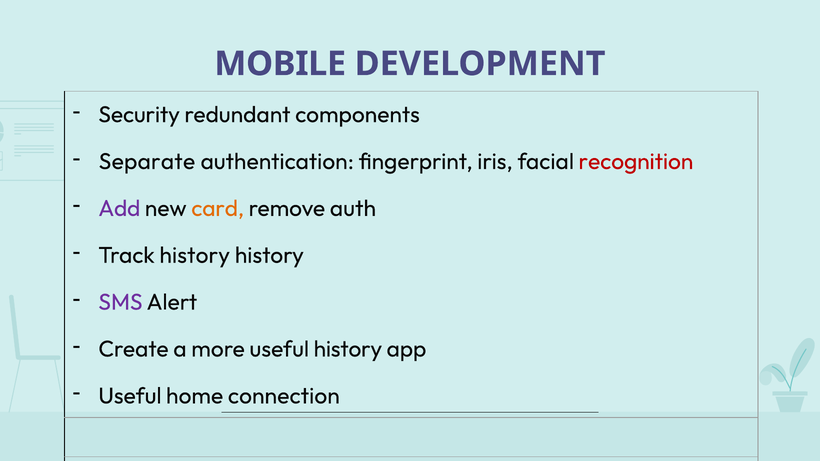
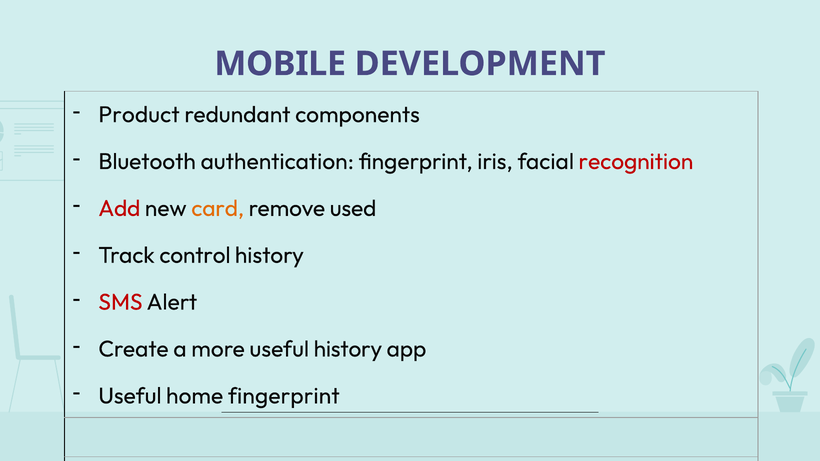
Security: Security -> Product
Separate: Separate -> Bluetooth
Add colour: purple -> red
auth: auth -> used
Track history: history -> control
SMS colour: purple -> red
home connection: connection -> fingerprint
